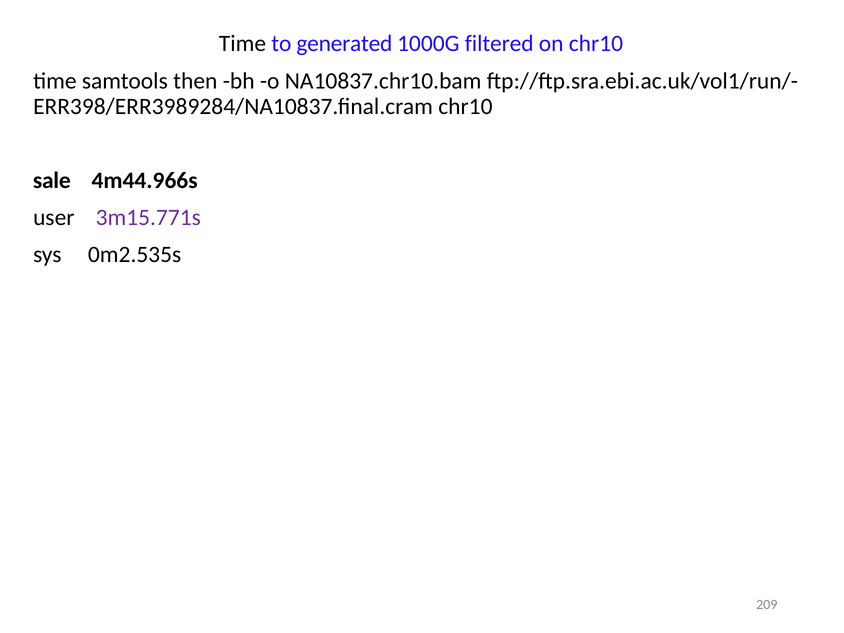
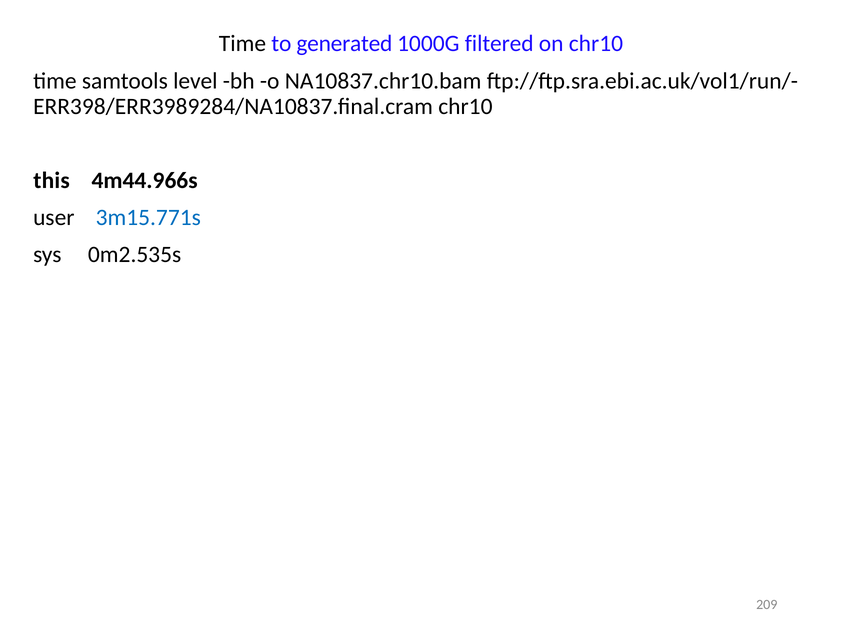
then: then -> level
sale: sale -> this
3m15.771s colour: purple -> blue
